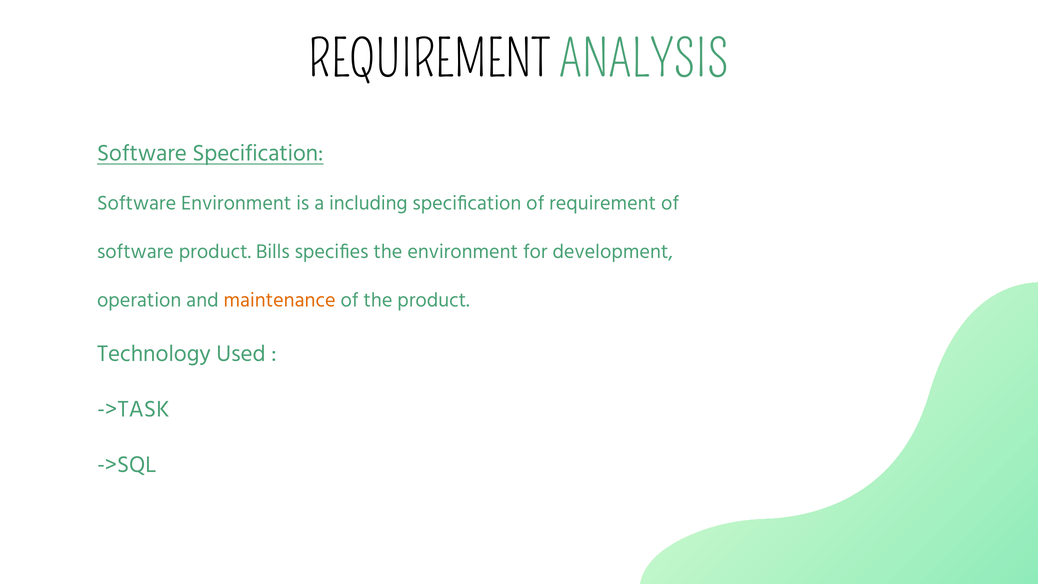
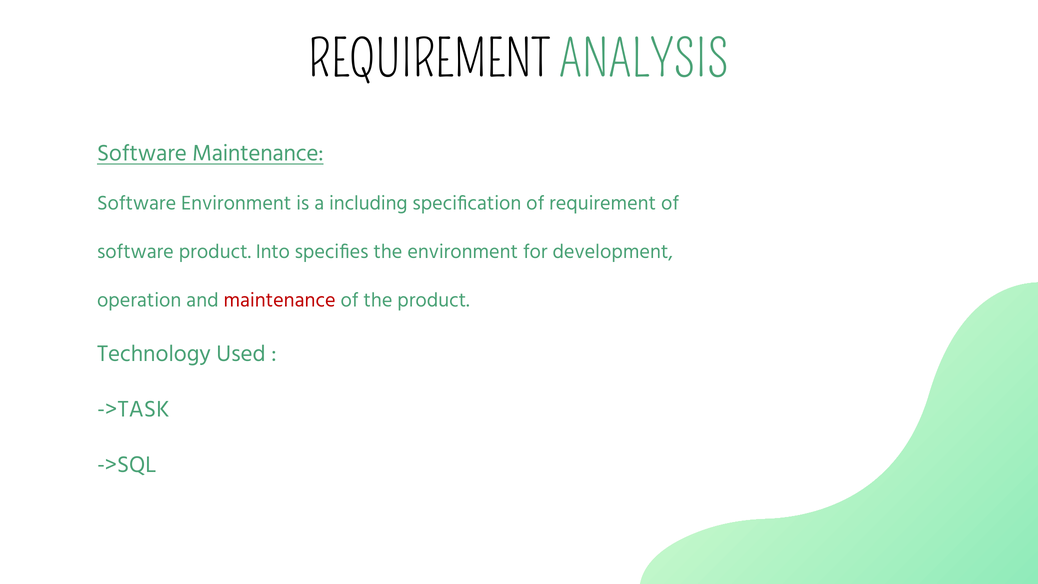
Software Specification: Specification -> Maintenance
Bills: Bills -> Into
maintenance at (280, 300) colour: orange -> red
